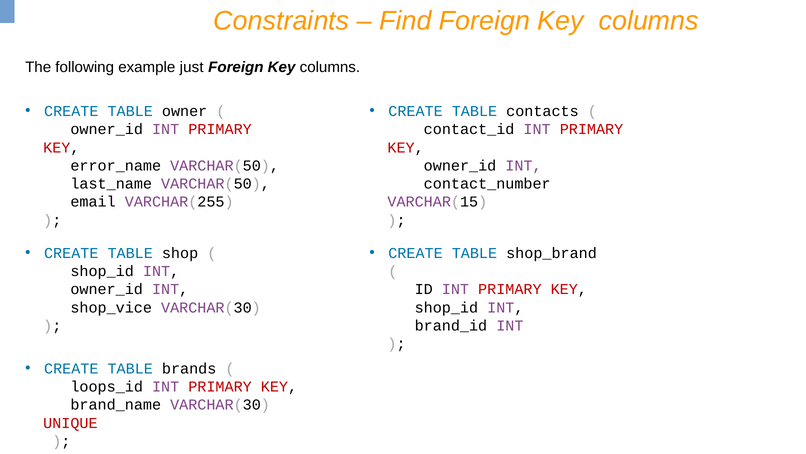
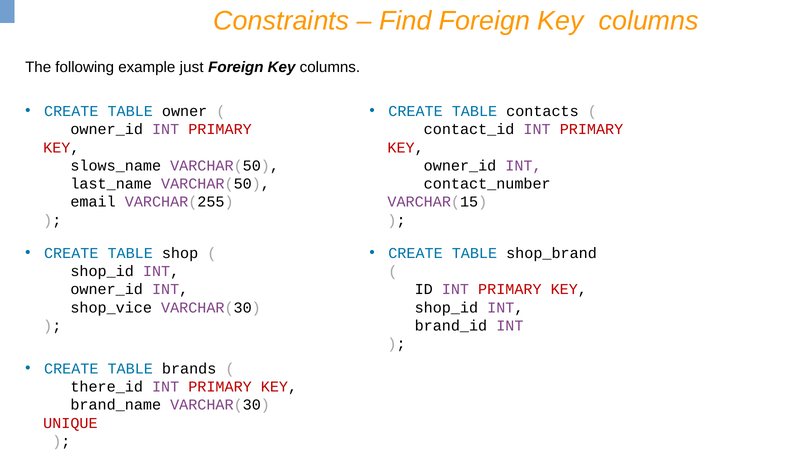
error_name: error_name -> slows_name
loops_id: loops_id -> there_id
